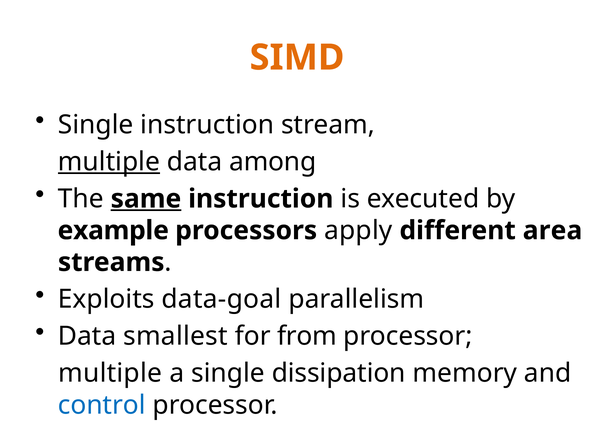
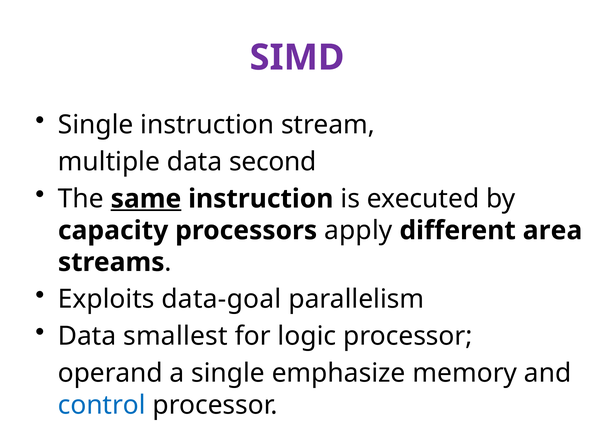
SIMD colour: orange -> purple
multiple at (109, 162) underline: present -> none
among: among -> second
example: example -> capacity
from: from -> logic
multiple at (110, 373): multiple -> operand
dissipation: dissipation -> emphasize
